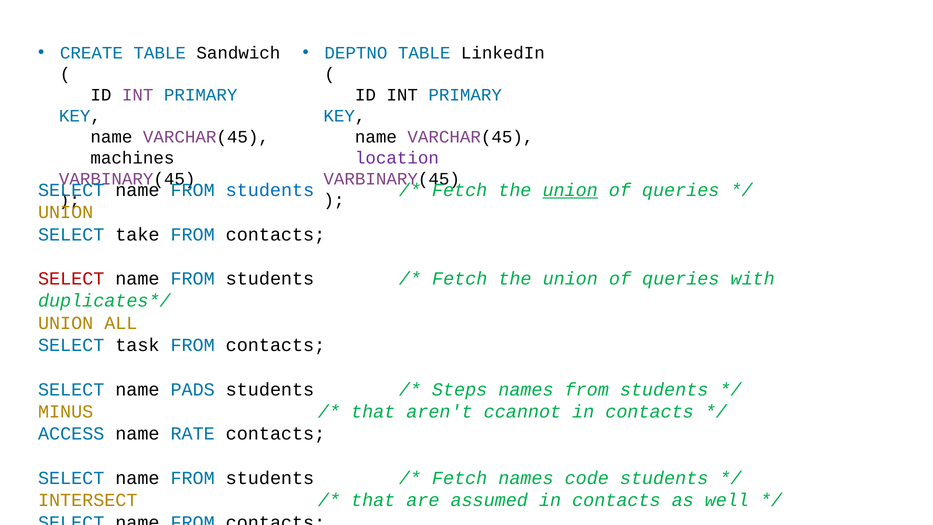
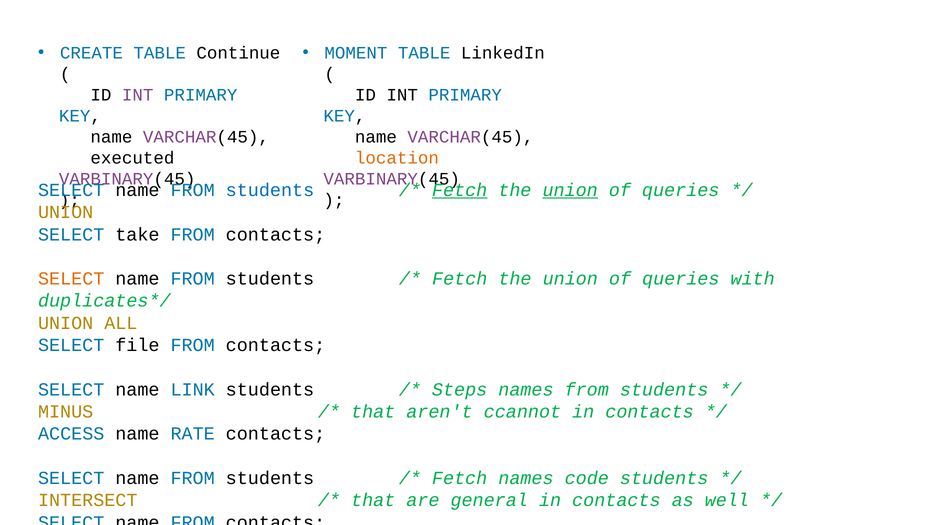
Sandwich: Sandwich -> Continue
DEPTNO: DEPTNO -> MOMENT
machines: machines -> executed
location colour: purple -> orange
Fetch at (460, 190) underline: none -> present
SELECT at (71, 279) colour: red -> orange
task: task -> file
PADS: PADS -> LINK
assumed: assumed -> general
